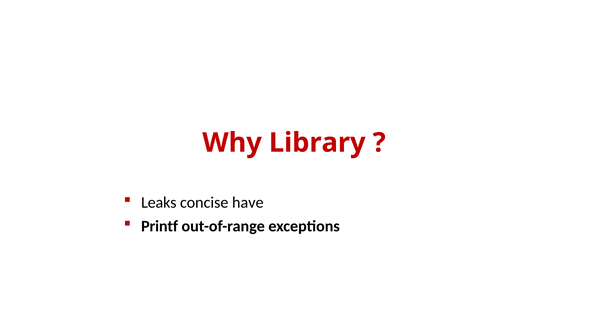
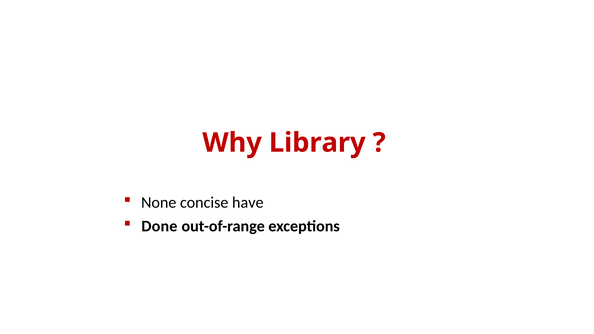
Leaks: Leaks -> None
Printf: Printf -> Done
